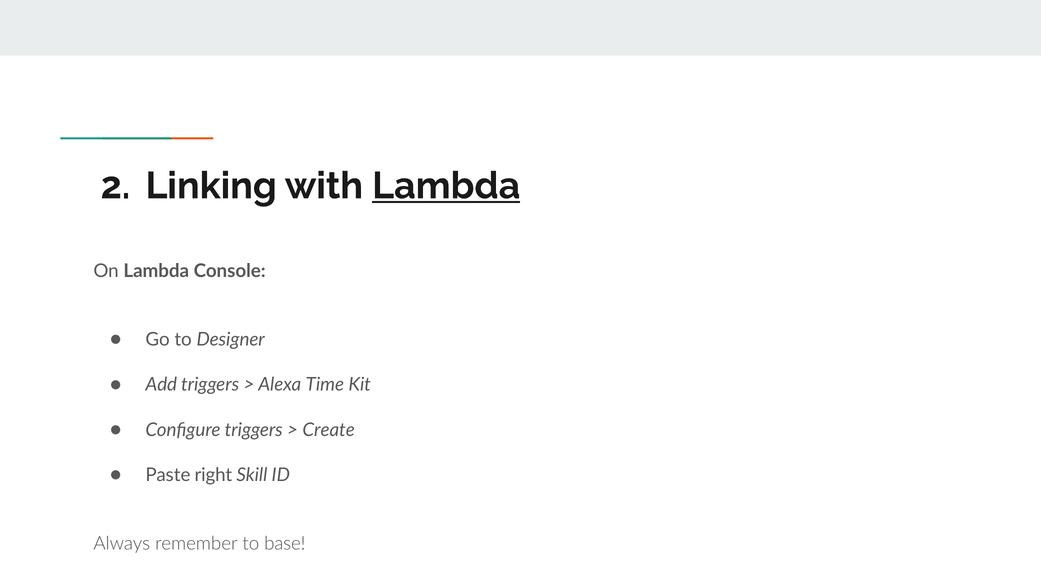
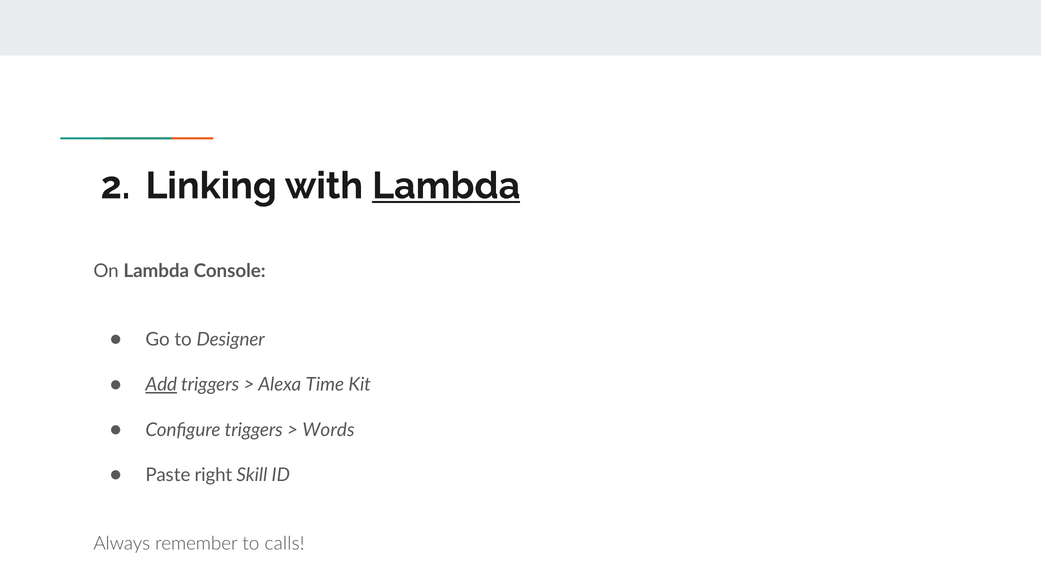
Add underline: none -> present
Create: Create -> Words
base: base -> calls
